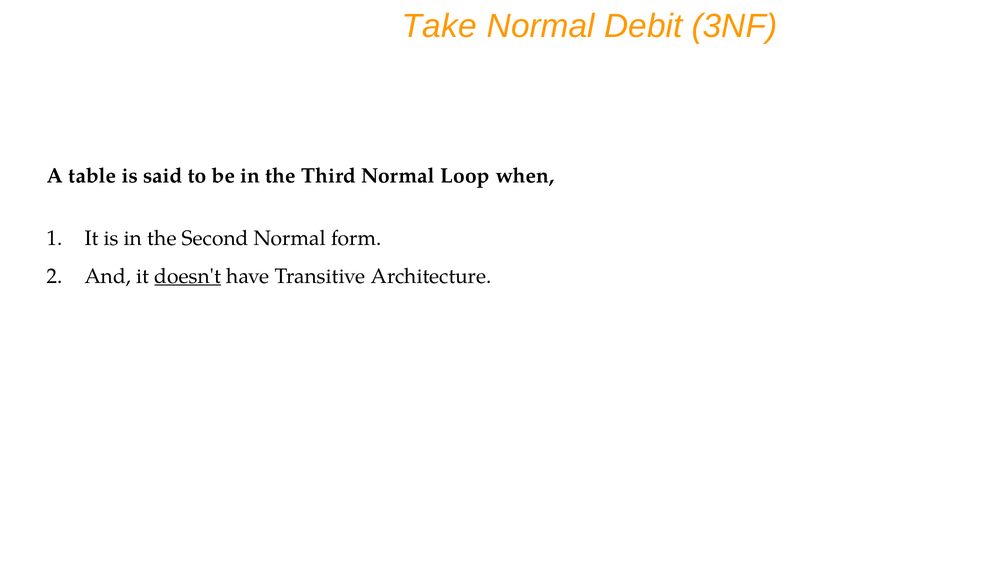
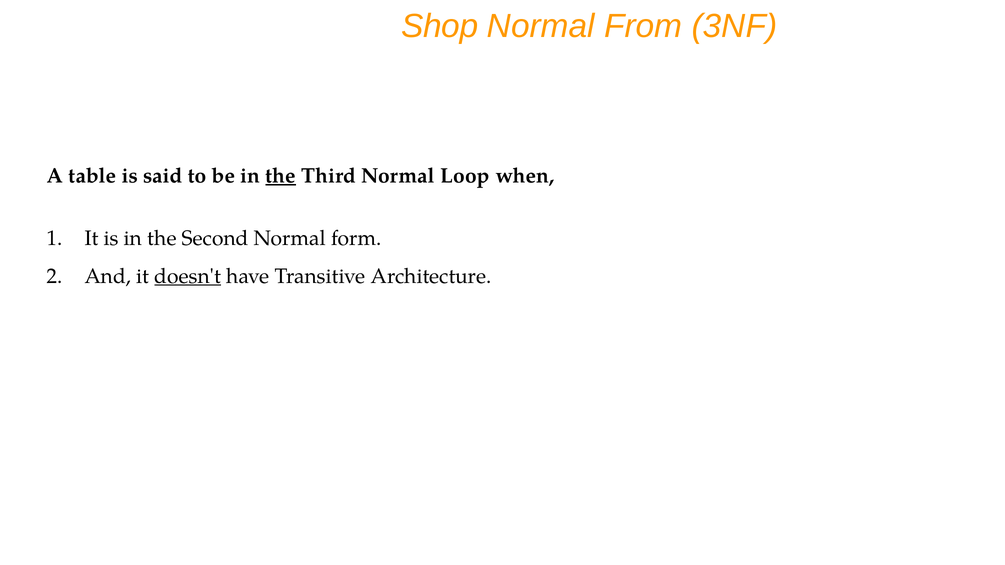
Take: Take -> Shop
Debit: Debit -> From
the at (281, 176) underline: none -> present
